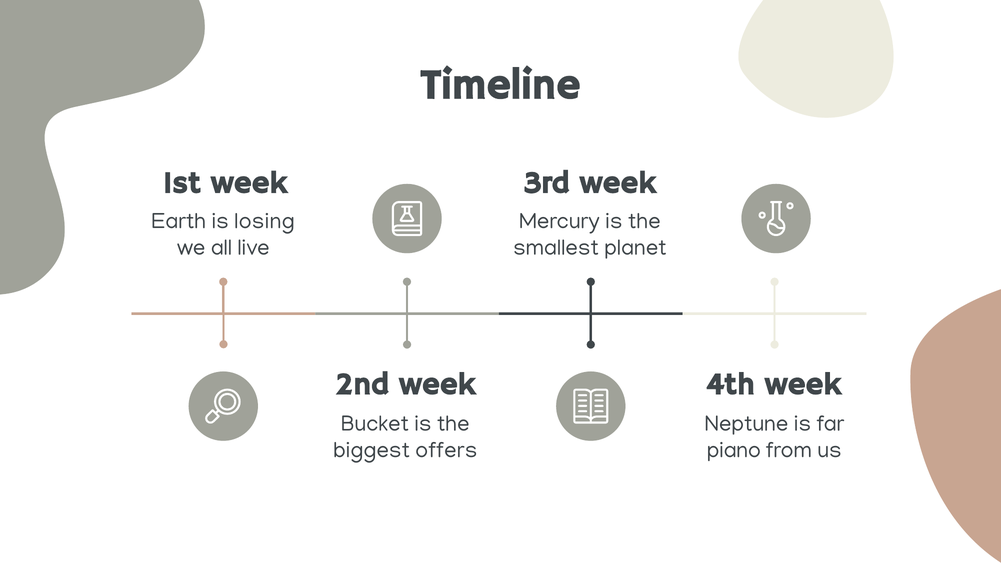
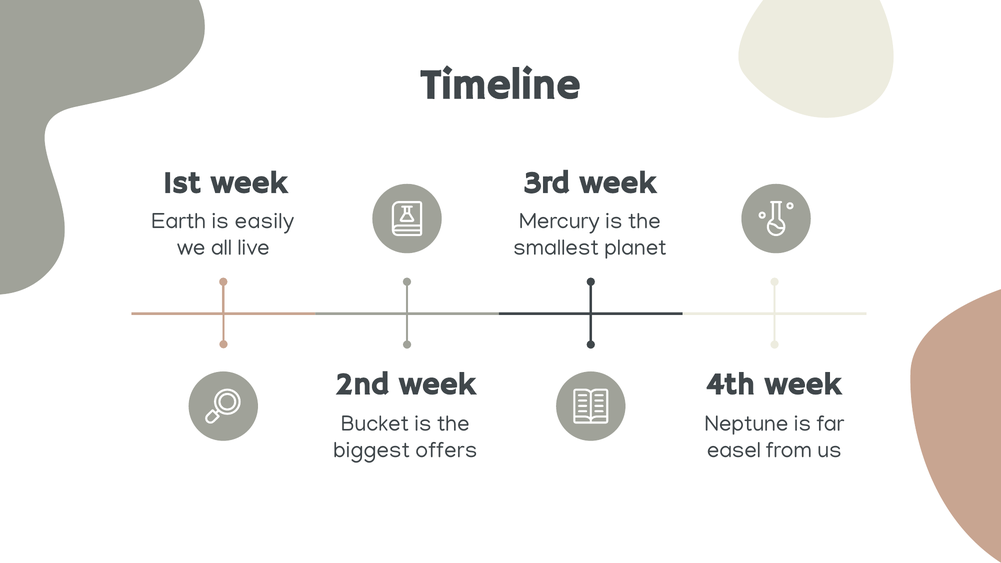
losing: losing -> easily
piano: piano -> easel
